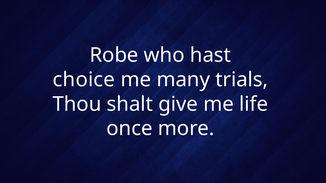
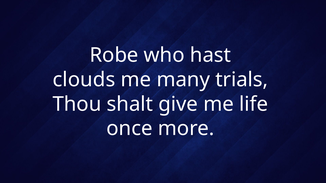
choice: choice -> clouds
